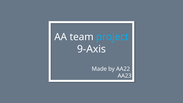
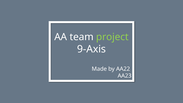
project colour: light blue -> light green
